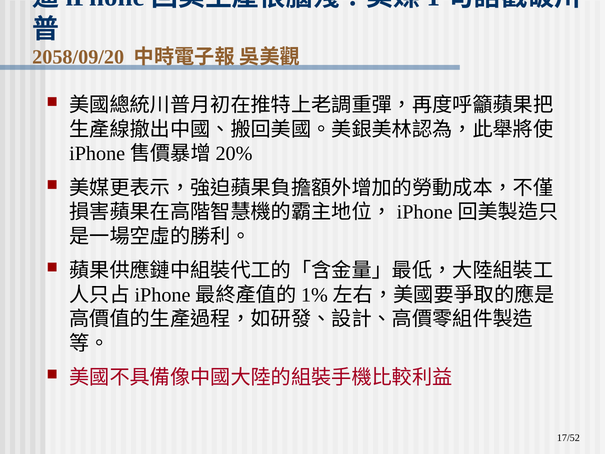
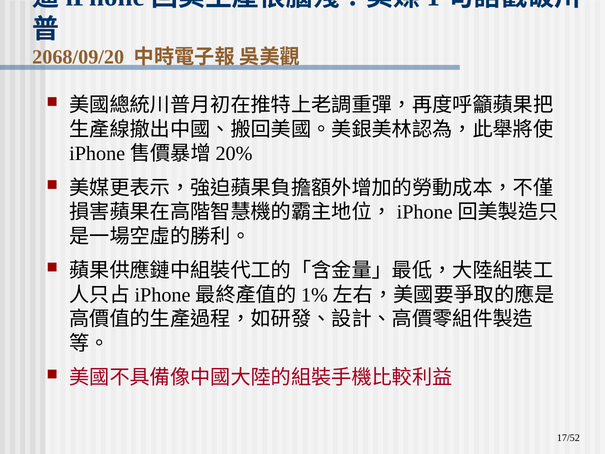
2058/09/20: 2058/09/20 -> 2068/09/20
